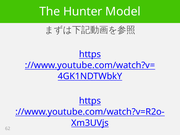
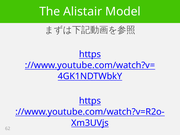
Hunter: Hunter -> Alistair
